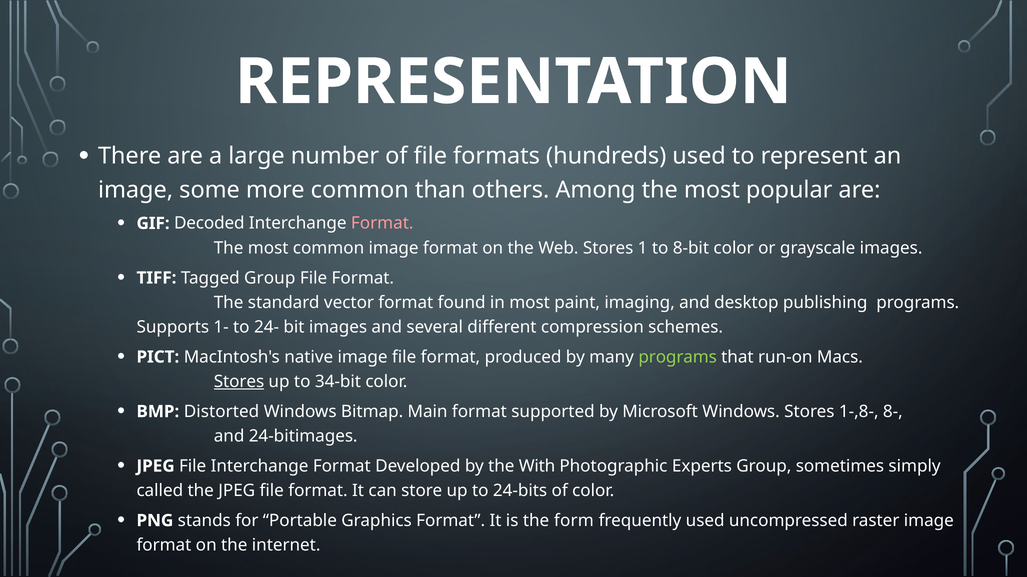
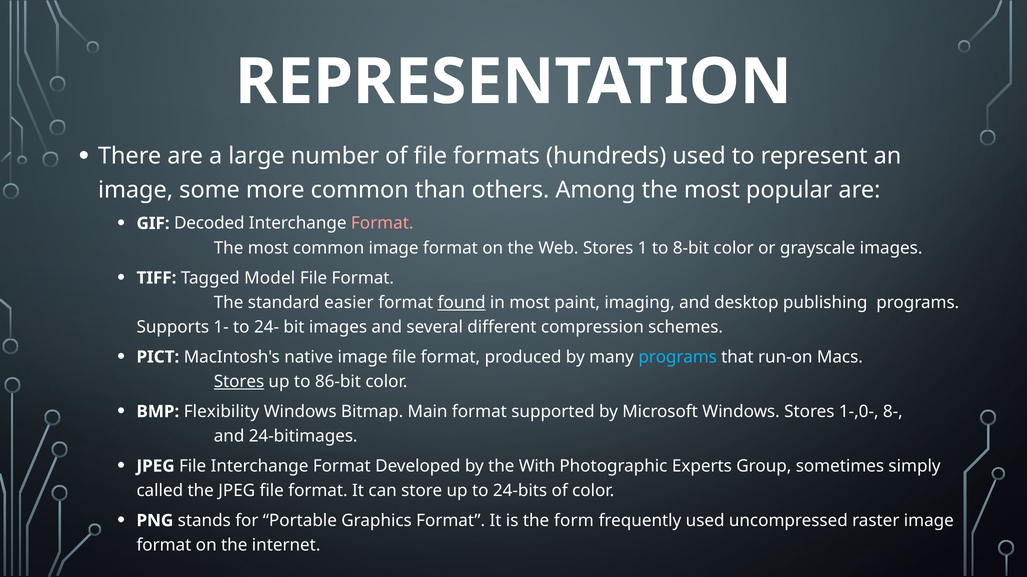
Tagged Group: Group -> Model
vector: vector -> easier
found underline: none -> present
programs at (678, 357) colour: light green -> light blue
34-bit: 34-bit -> 86-bit
Distorted: Distorted -> Flexibility
1-,8-: 1-,8- -> 1-,0-
